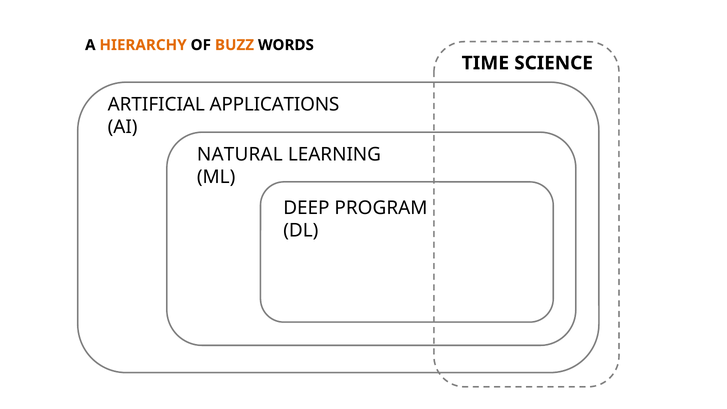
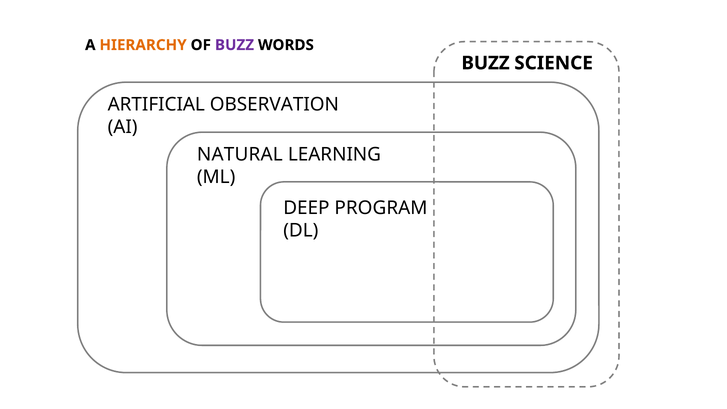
BUZZ at (235, 45) colour: orange -> purple
TIME at (485, 63): TIME -> BUZZ
APPLICATIONS: APPLICATIONS -> OBSERVATION
